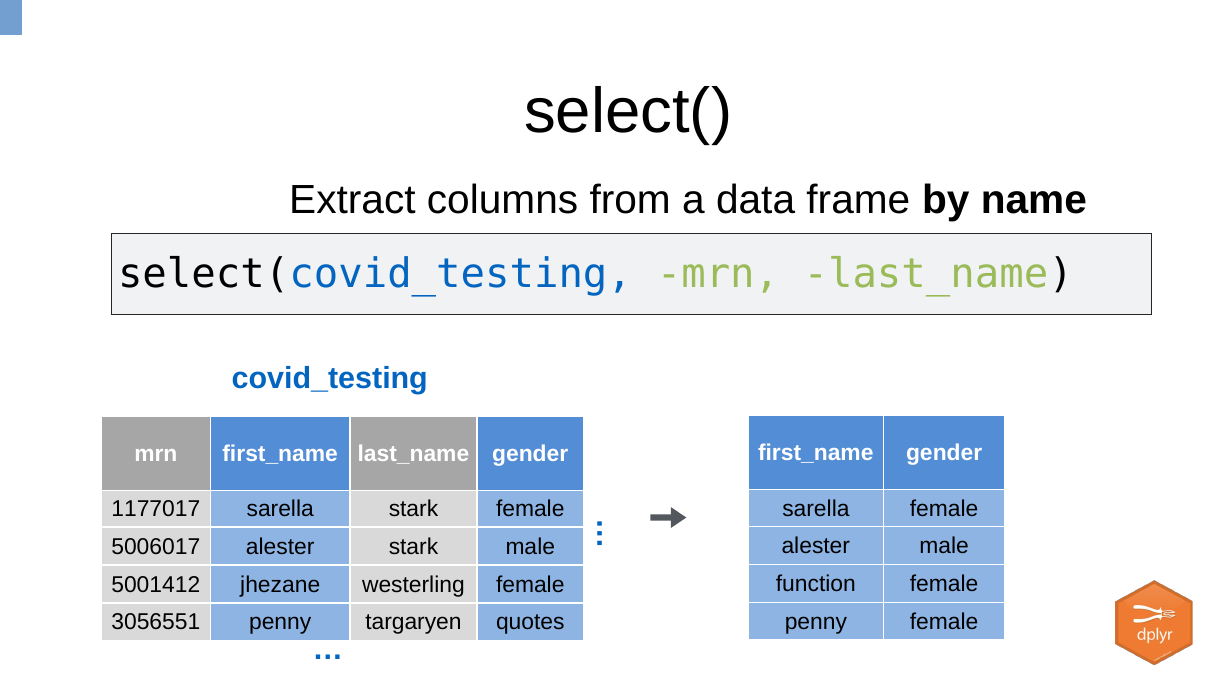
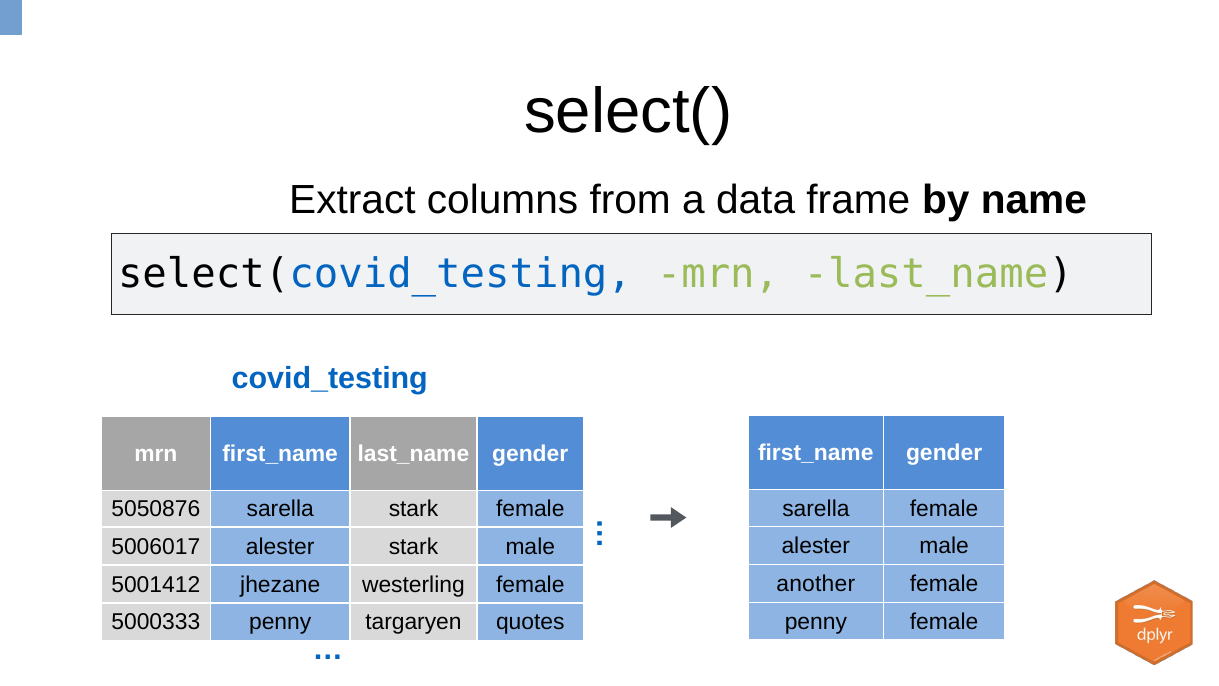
1177017: 1177017 -> 5050876
function: function -> another
3056551: 3056551 -> 5000333
